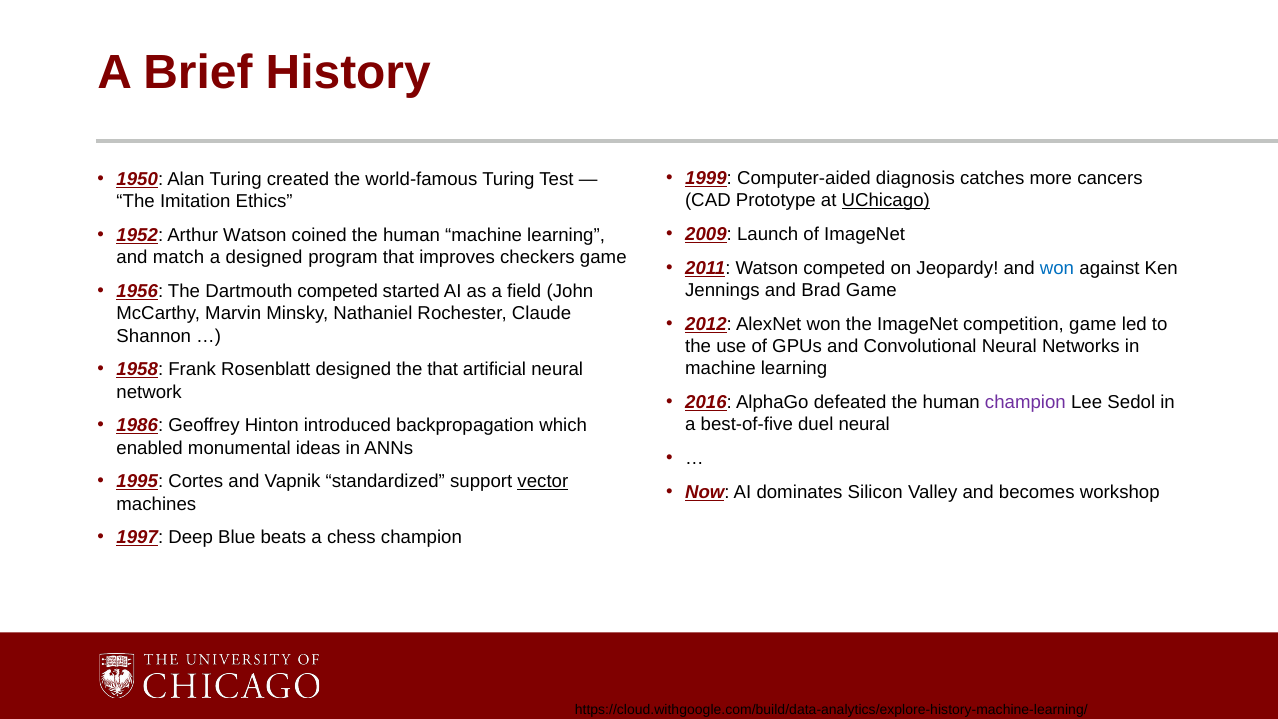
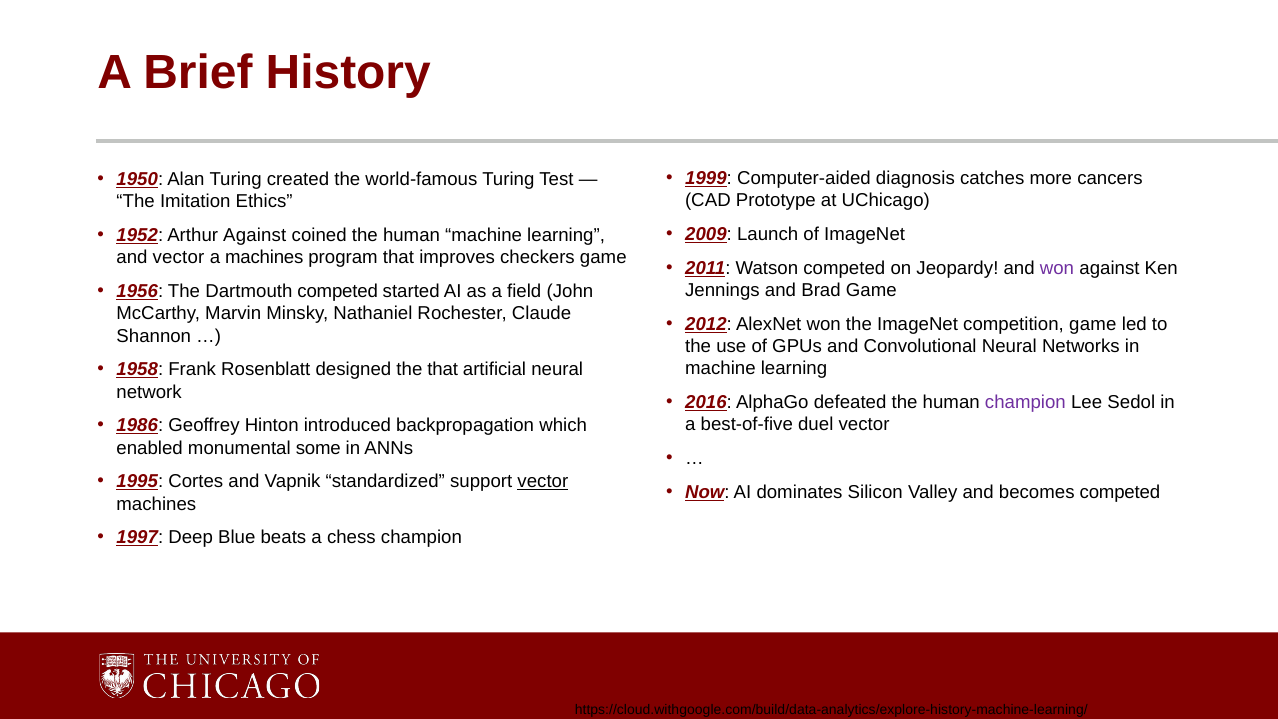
UChicago underline: present -> none
Arthur Watson: Watson -> Against
and match: match -> vector
a designed: designed -> machines
won at (1057, 268) colour: blue -> purple
duel neural: neural -> vector
ideas: ideas -> some
becomes workshop: workshop -> competed
